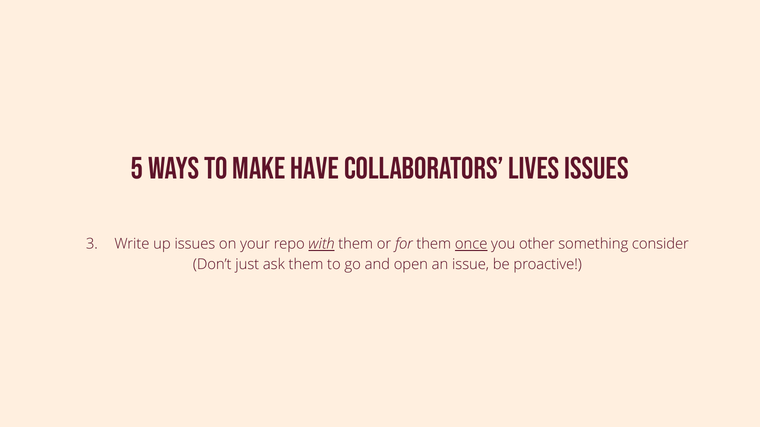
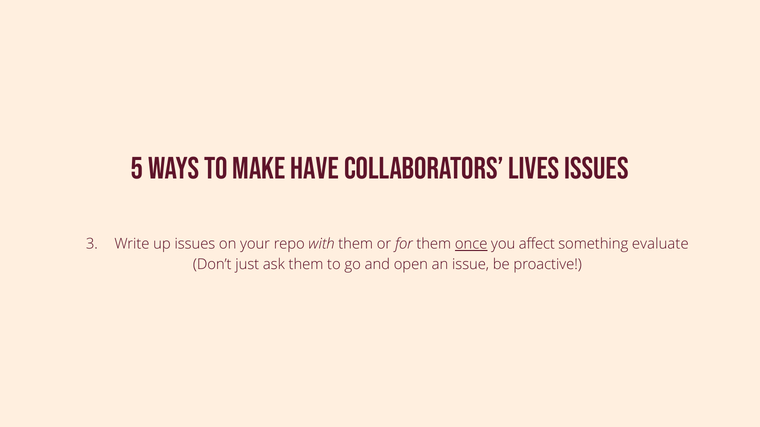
with underline: present -> none
other: other -> affect
consider: consider -> evaluate
